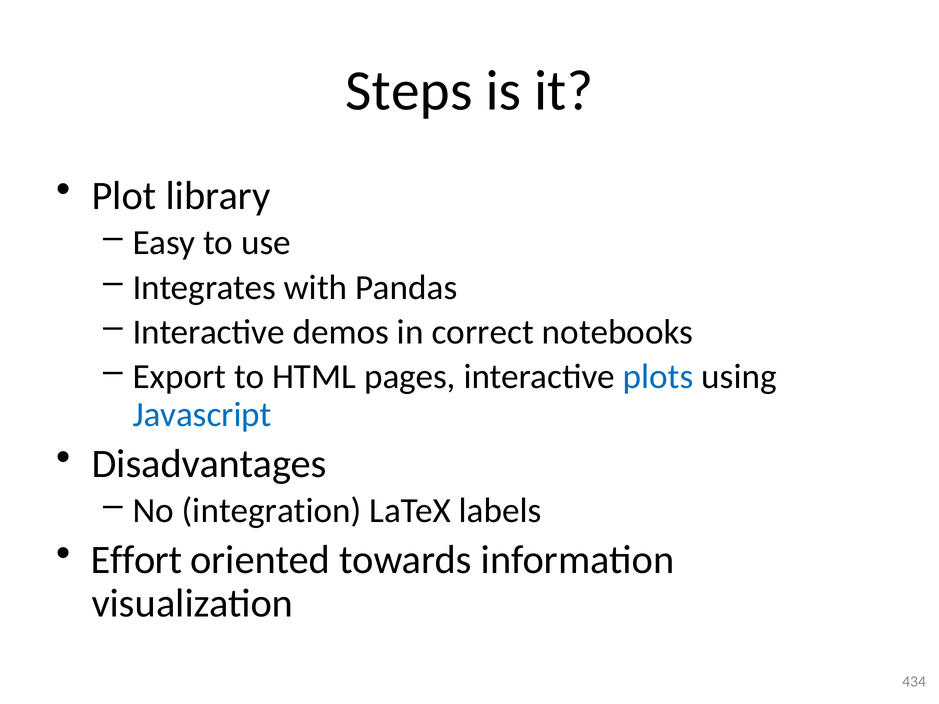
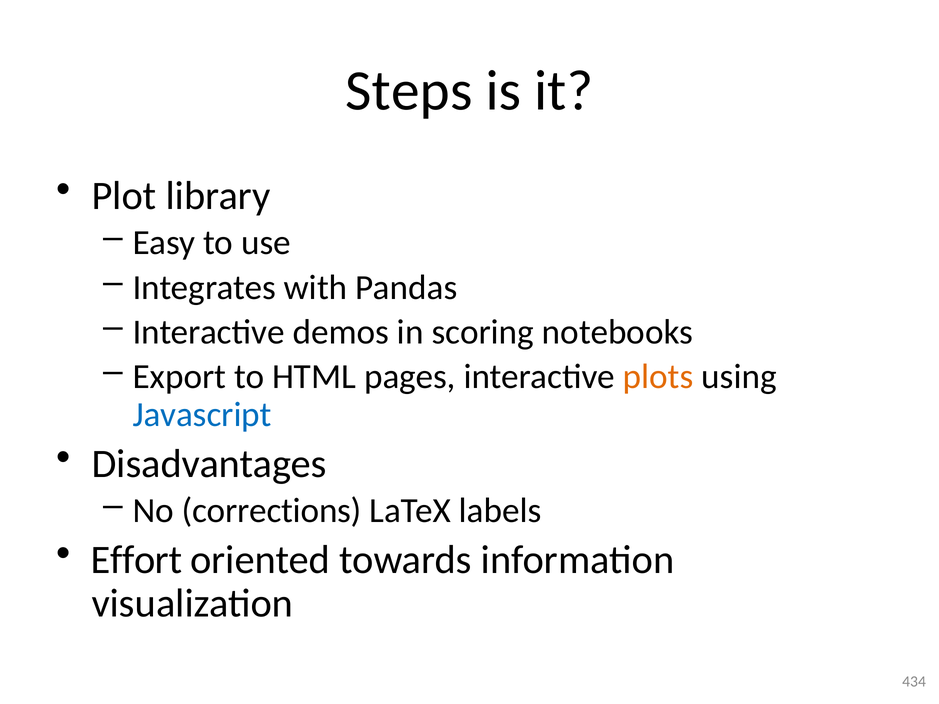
correct: correct -> scoring
plots colour: blue -> orange
integration: integration -> corrections
